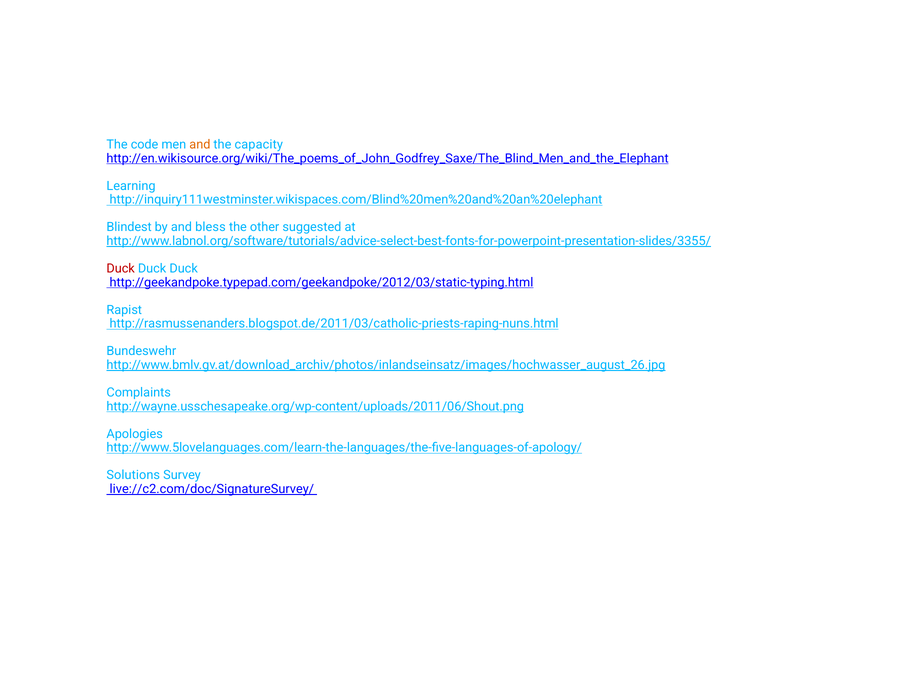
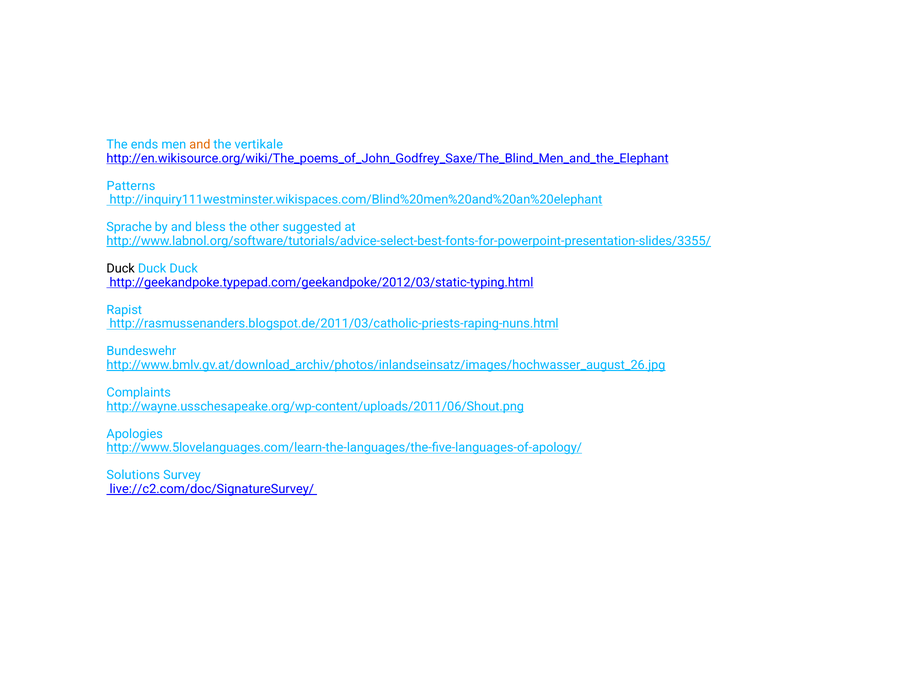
code: code -> ends
capacity: capacity -> vertikale
Learning: Learning -> Patterns
Blindest: Blindest -> Sprache
Duck at (121, 269) colour: red -> black
